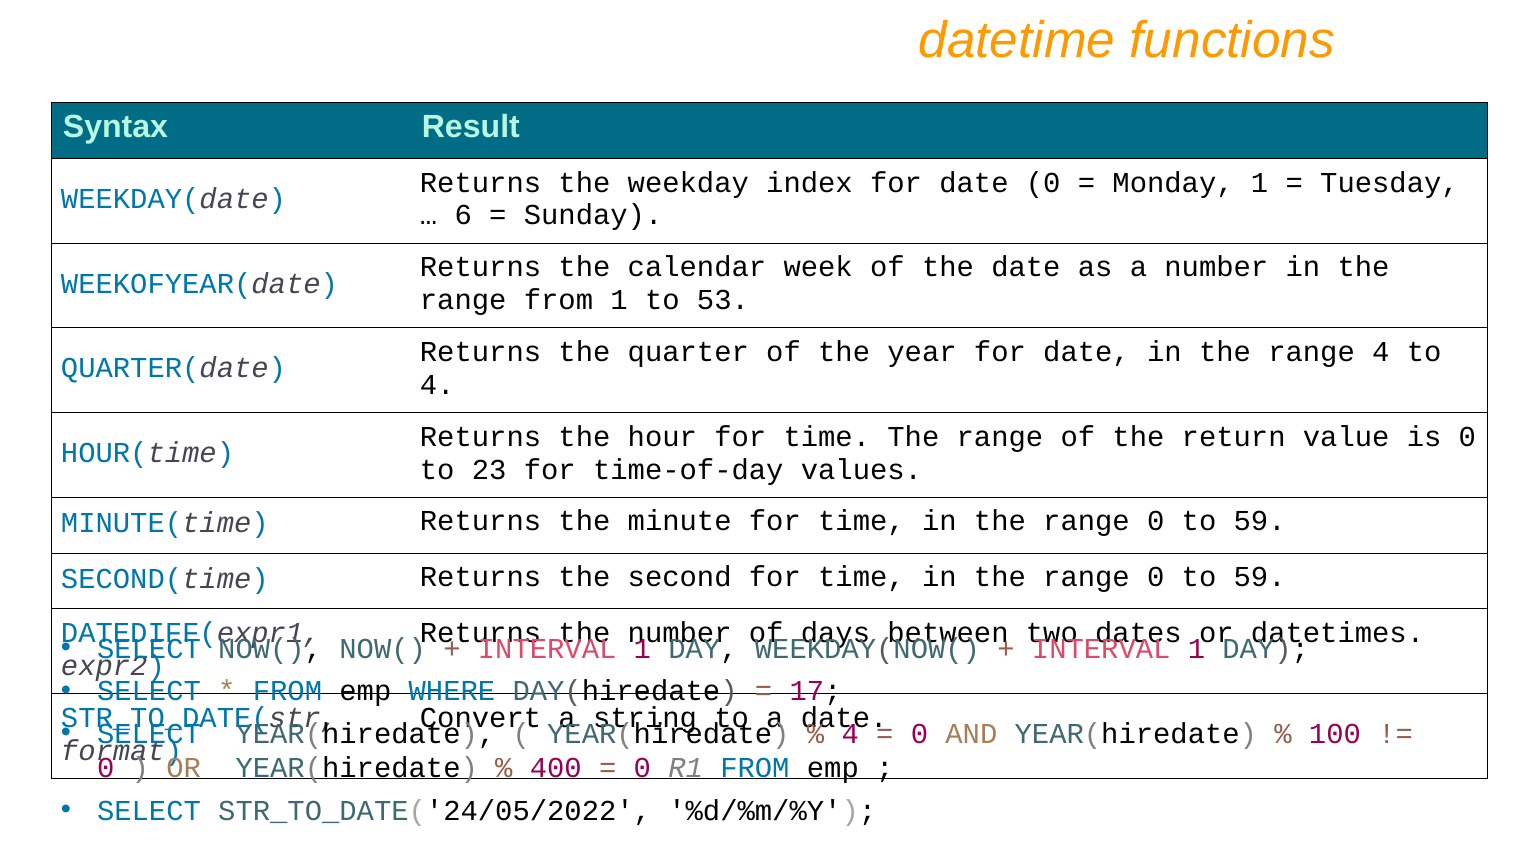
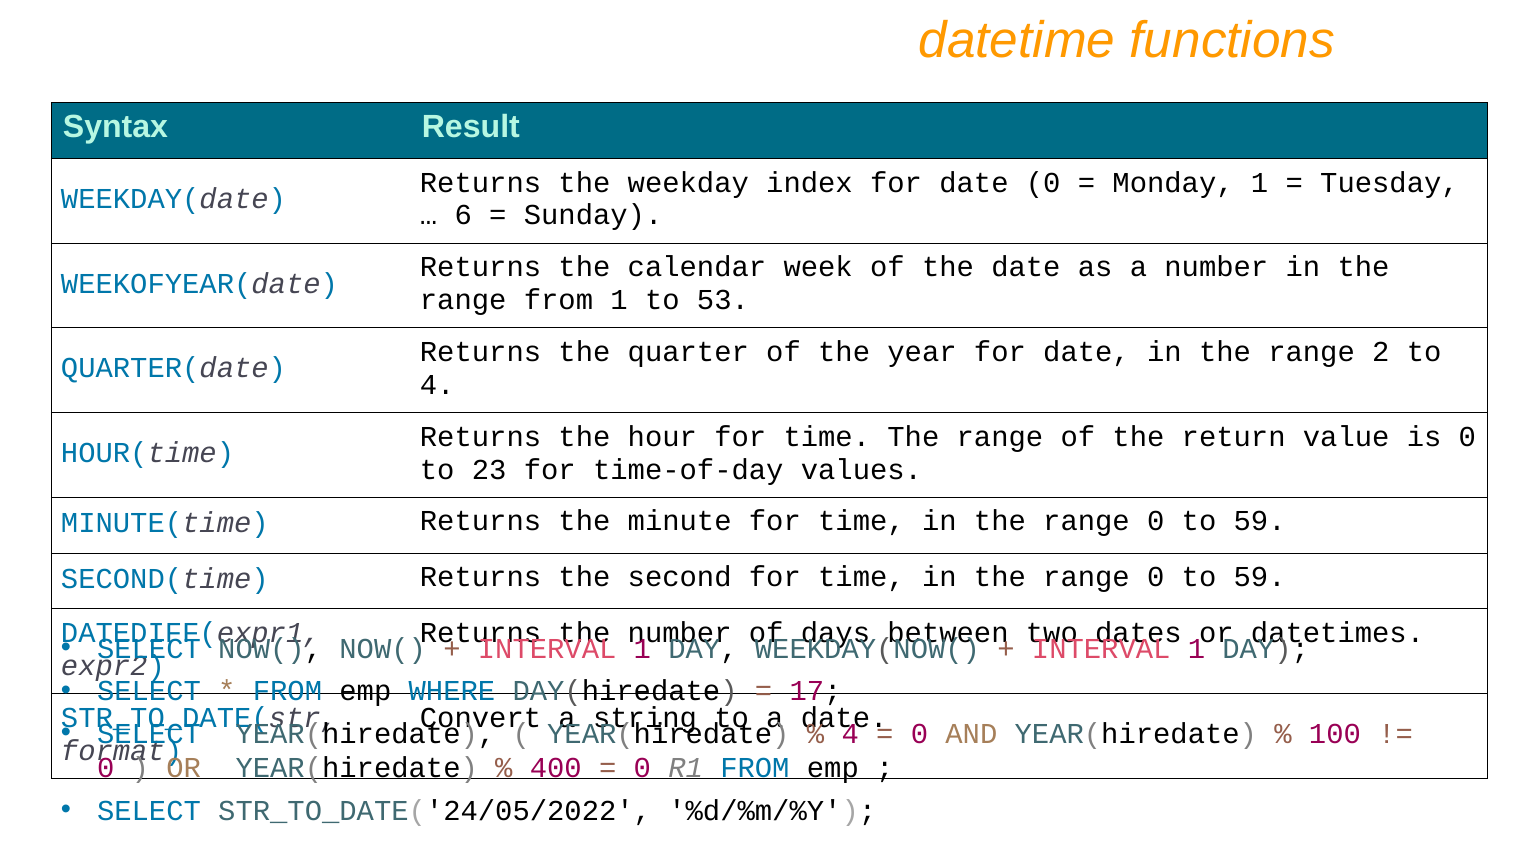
range 4: 4 -> 2
